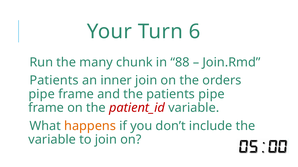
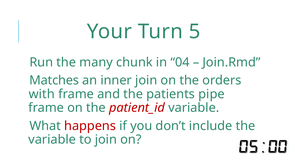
6: 6 -> 5
88: 88 -> 04
Patients at (54, 81): Patients -> Matches
pipe at (42, 94): pipe -> with
happens colour: orange -> red
